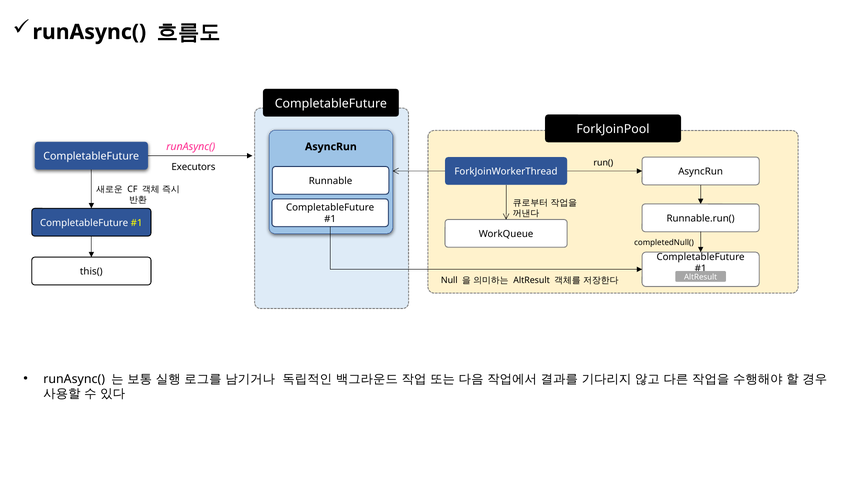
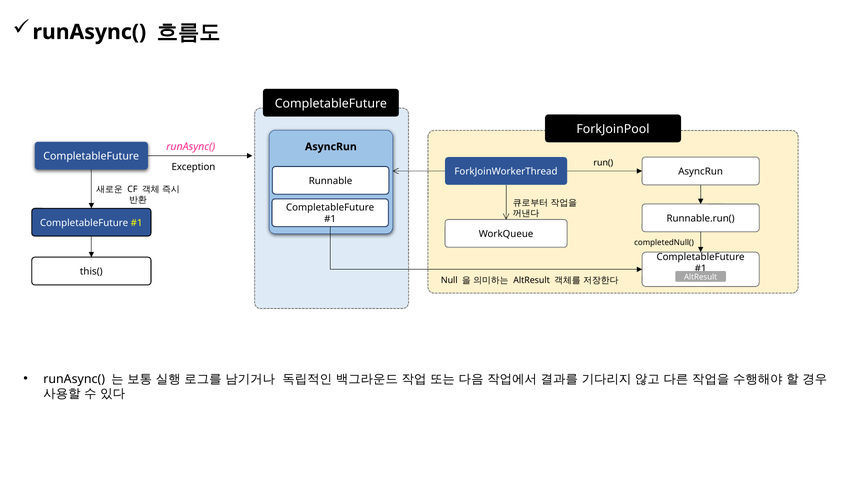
Executors: Executors -> Exception
